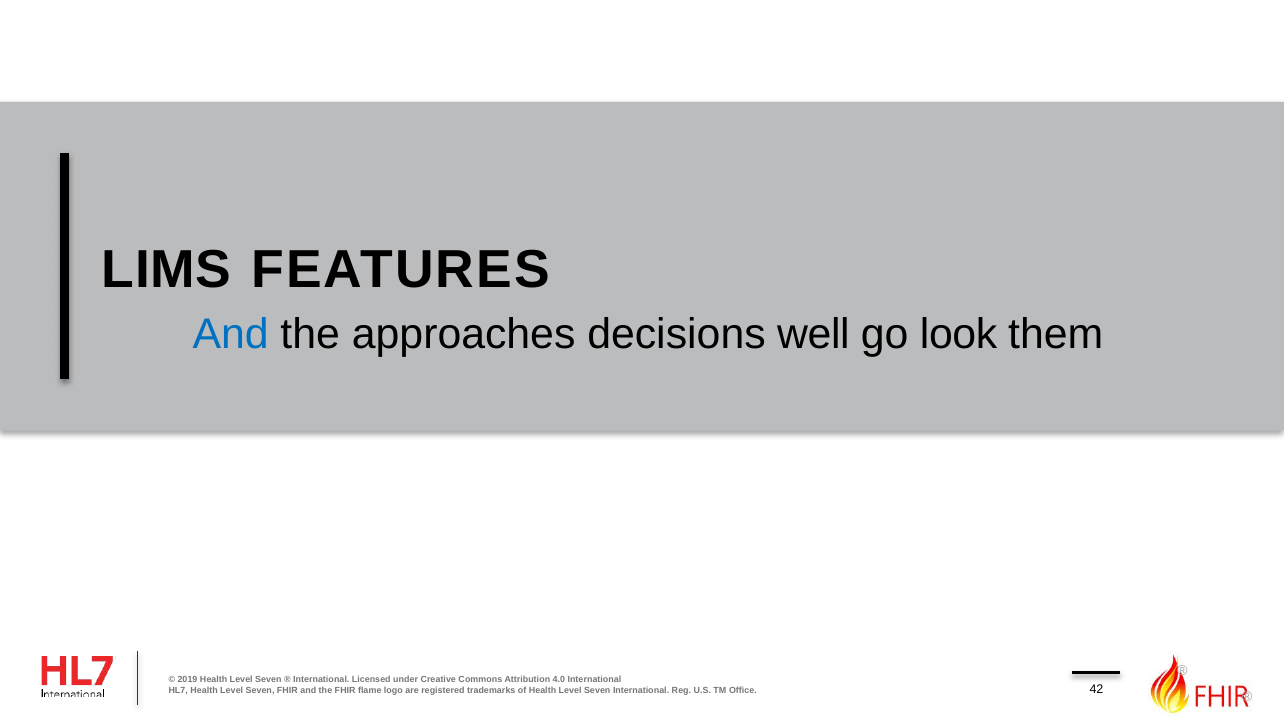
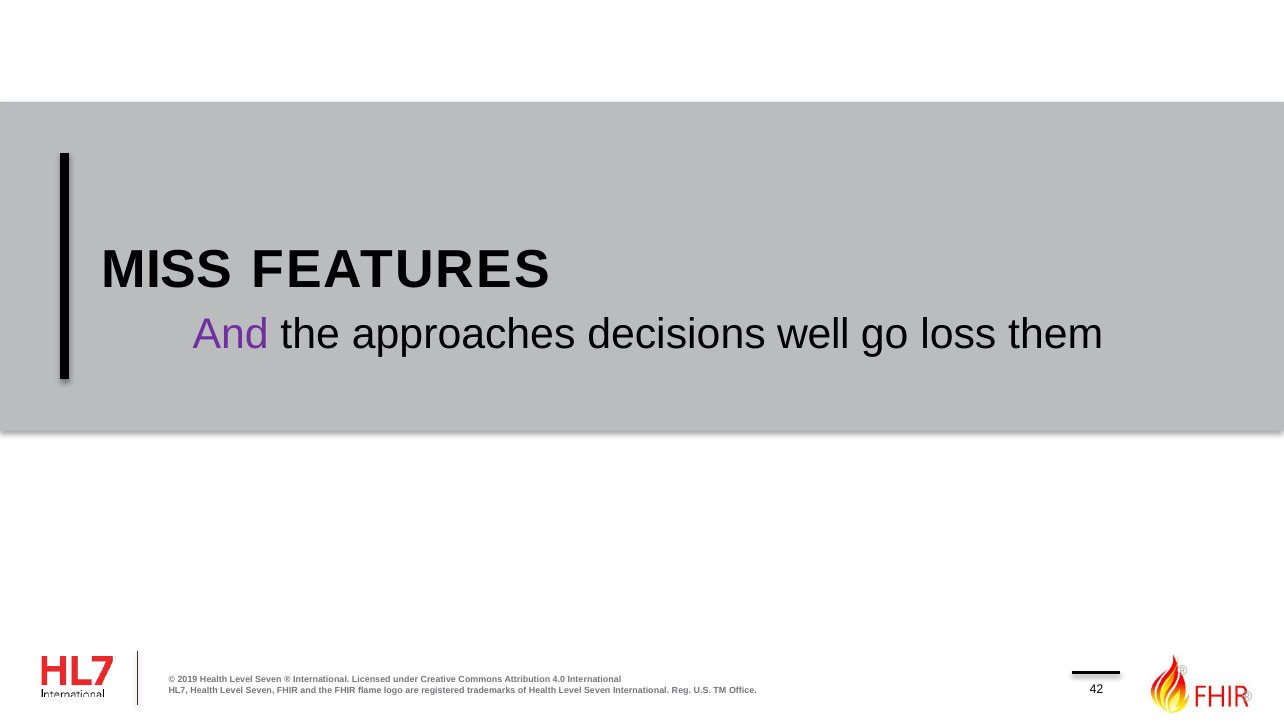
LIMS: LIMS -> MISS
And at (231, 335) colour: blue -> purple
look: look -> loss
